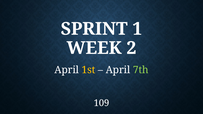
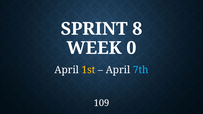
1: 1 -> 8
2: 2 -> 0
7th colour: light green -> light blue
